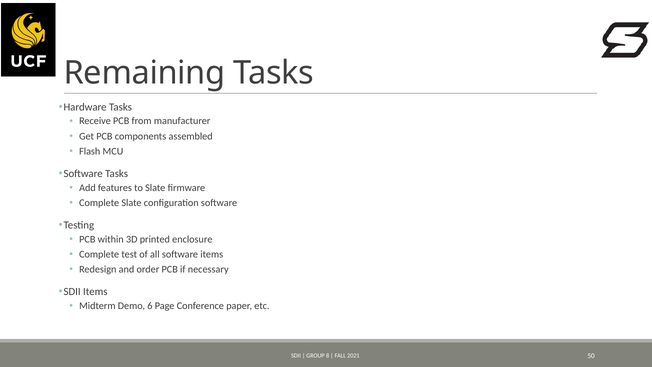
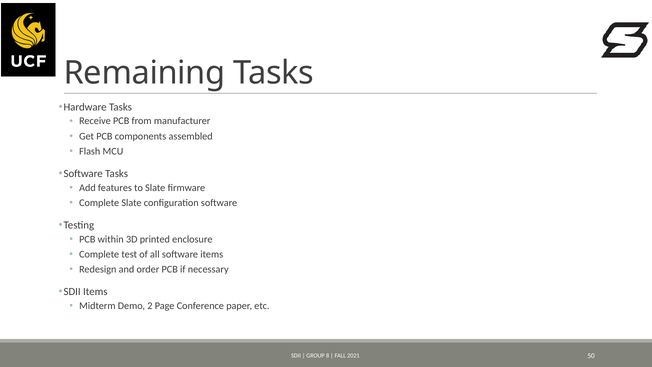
6: 6 -> 2
